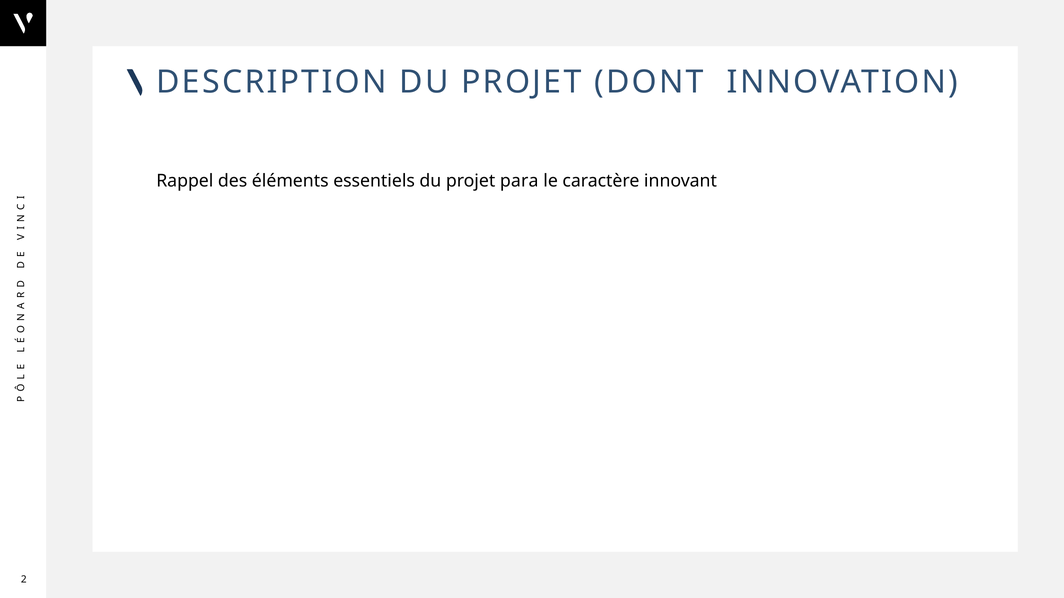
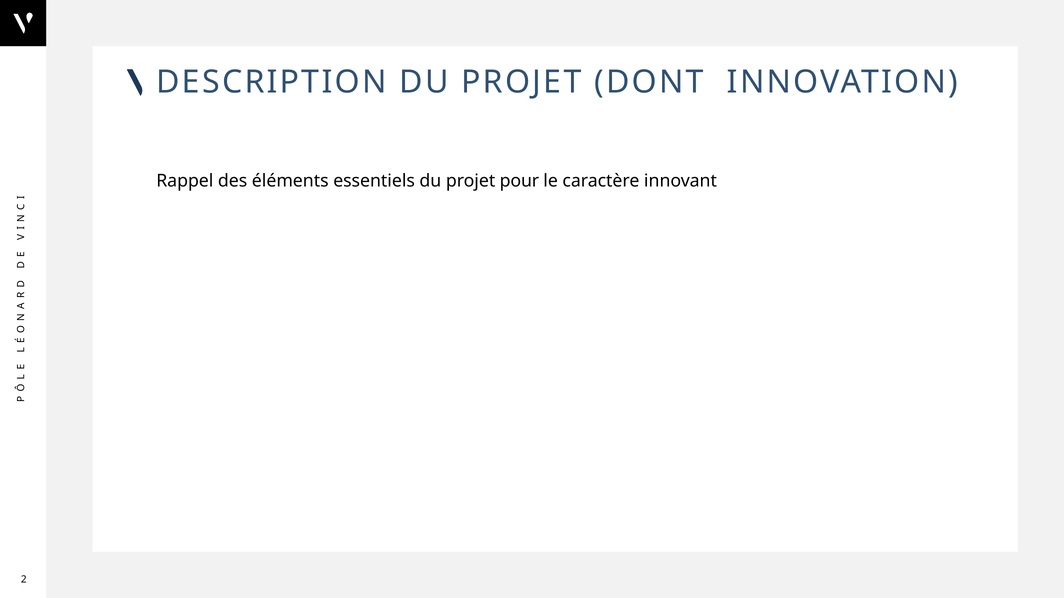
para: para -> pour
